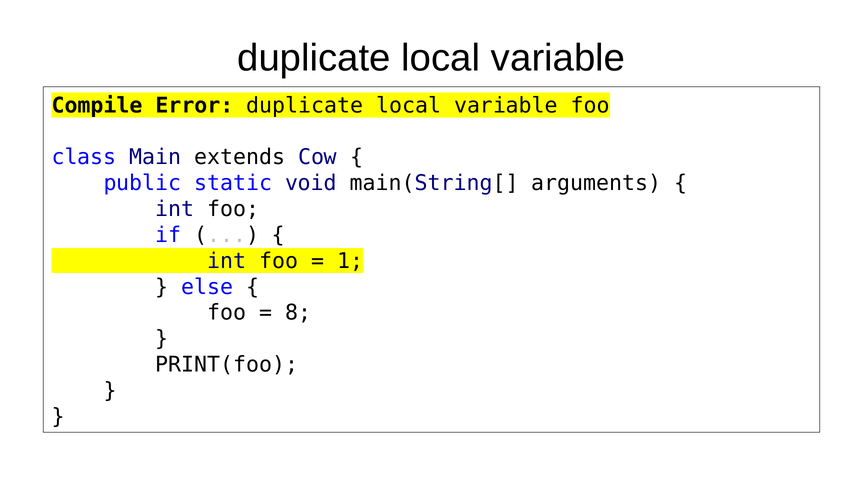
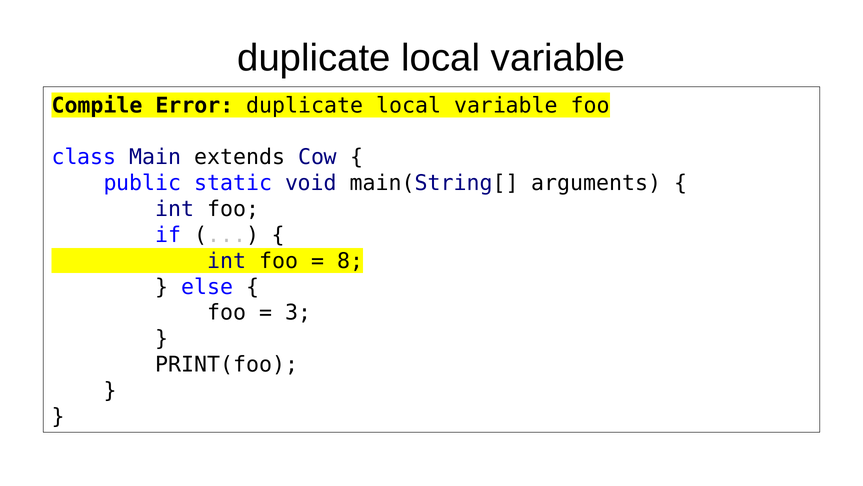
1: 1 -> 8
8: 8 -> 3
